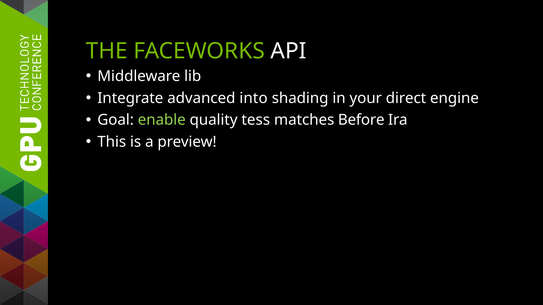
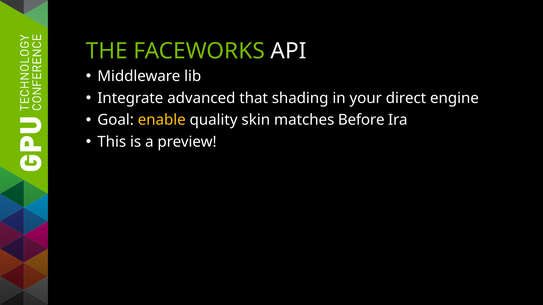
into: into -> that
enable colour: light green -> yellow
tess: tess -> skin
